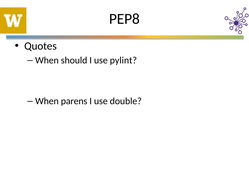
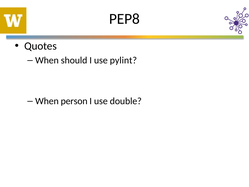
parens: parens -> person
